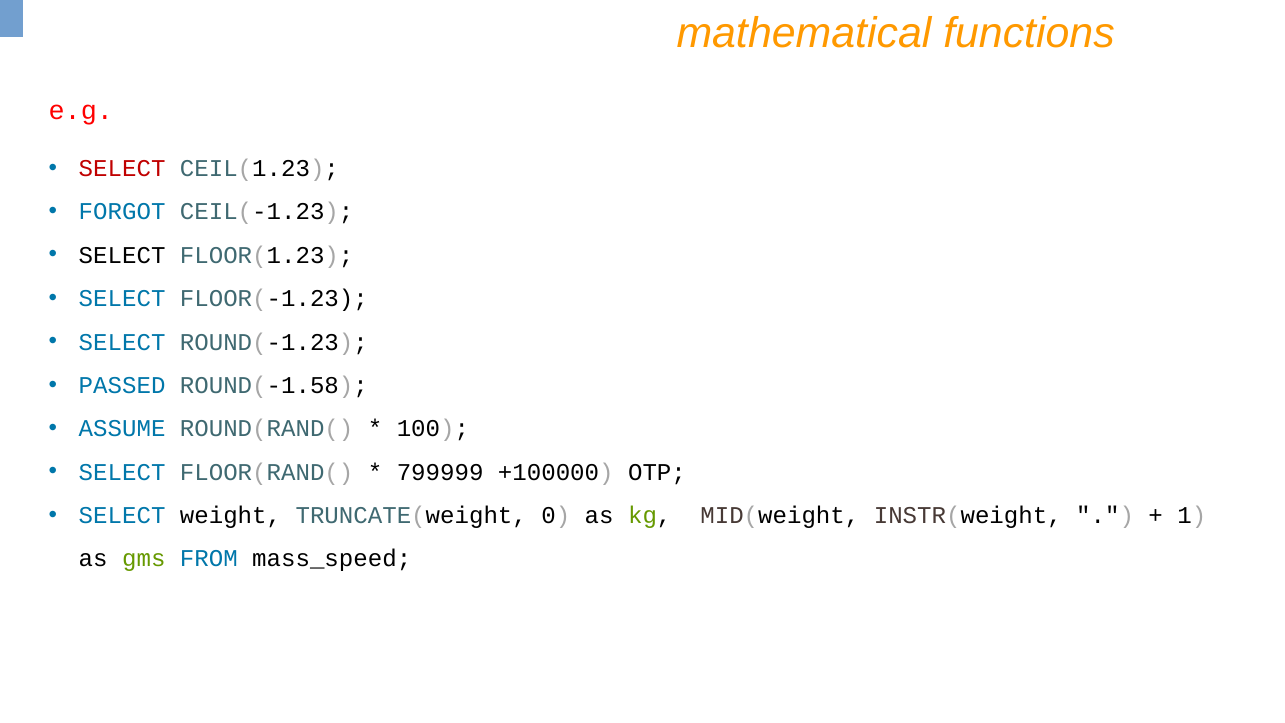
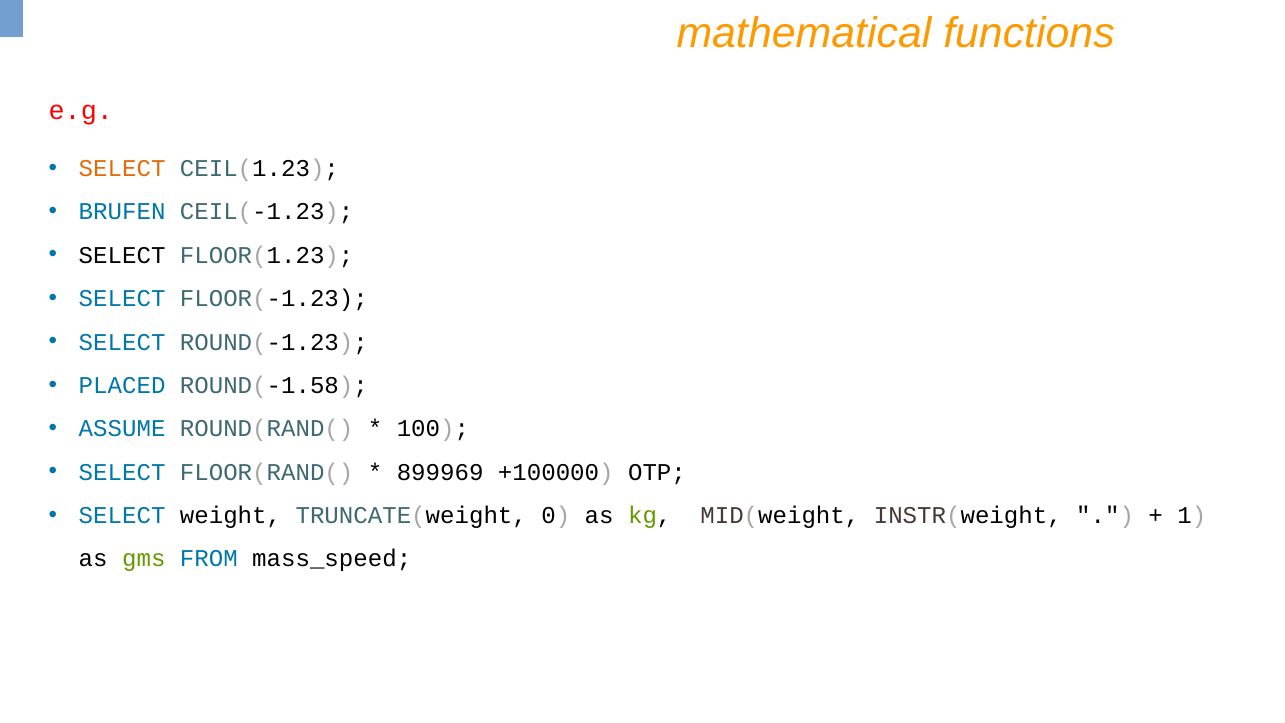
SELECT at (122, 168) colour: red -> orange
FORGOT: FORGOT -> BRUFEN
PASSED: PASSED -> PLACED
799999: 799999 -> 899969
